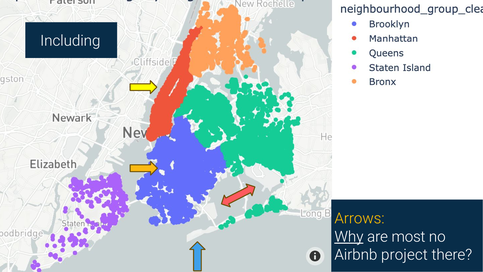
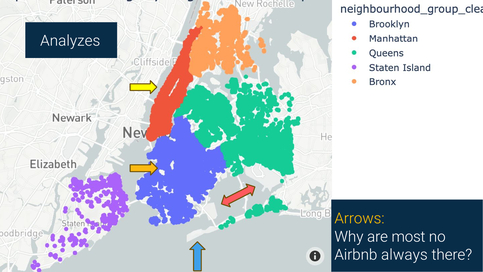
Including: Including -> Analyzes
Why underline: present -> none
project: project -> always
